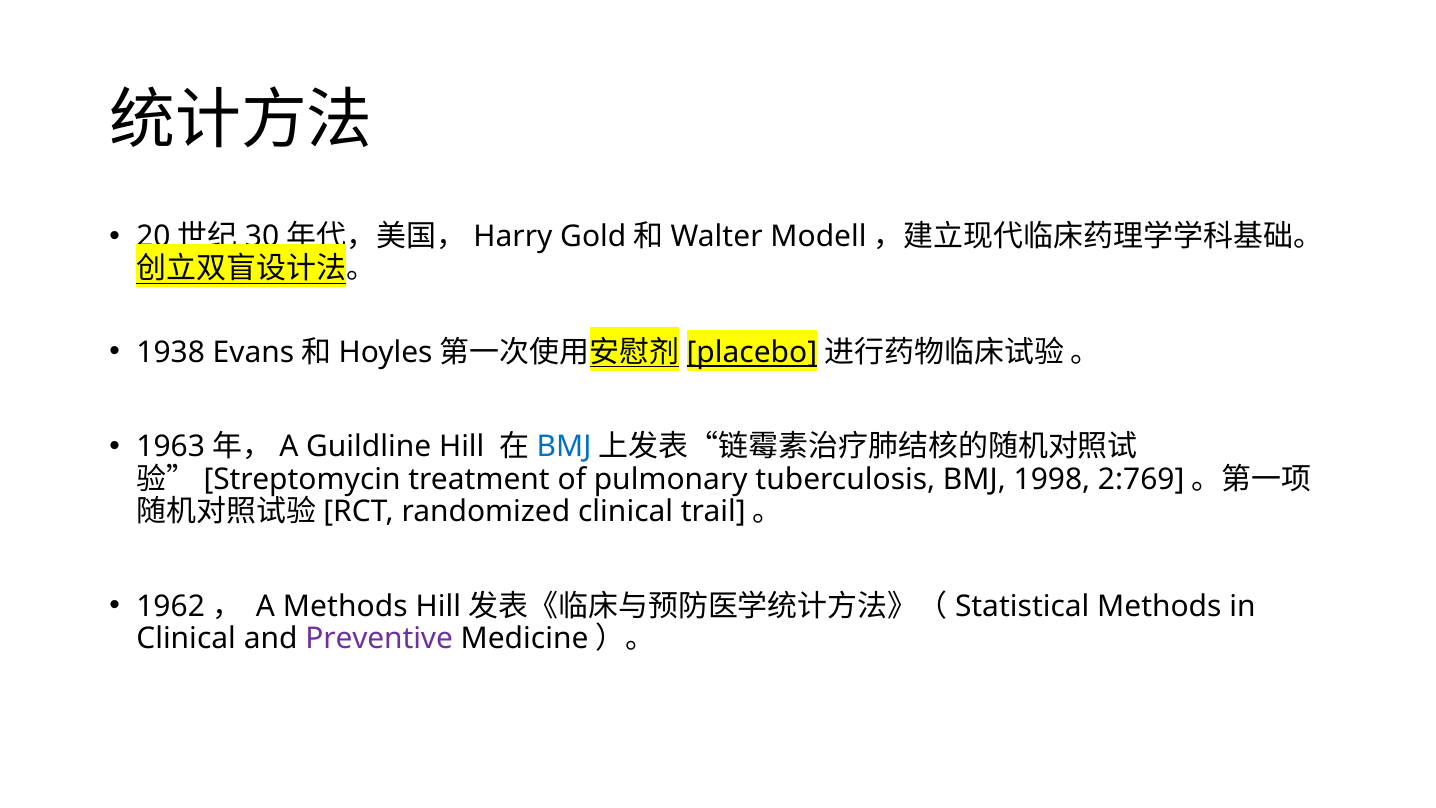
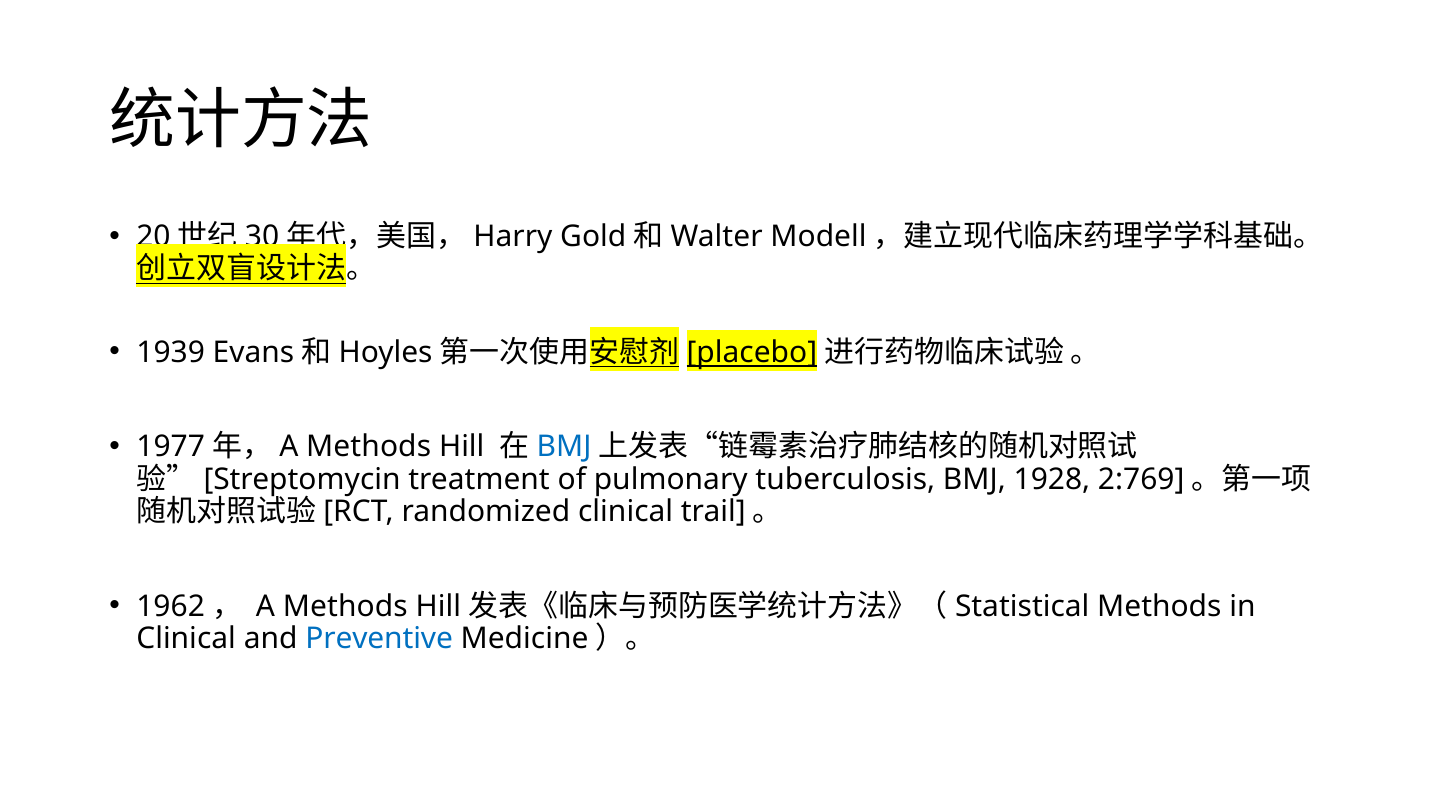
1938: 1938 -> 1939
1963: 1963 -> 1977
Guildline at (369, 447): Guildline -> Methods
1998: 1998 -> 1928
Preventive colour: purple -> blue
